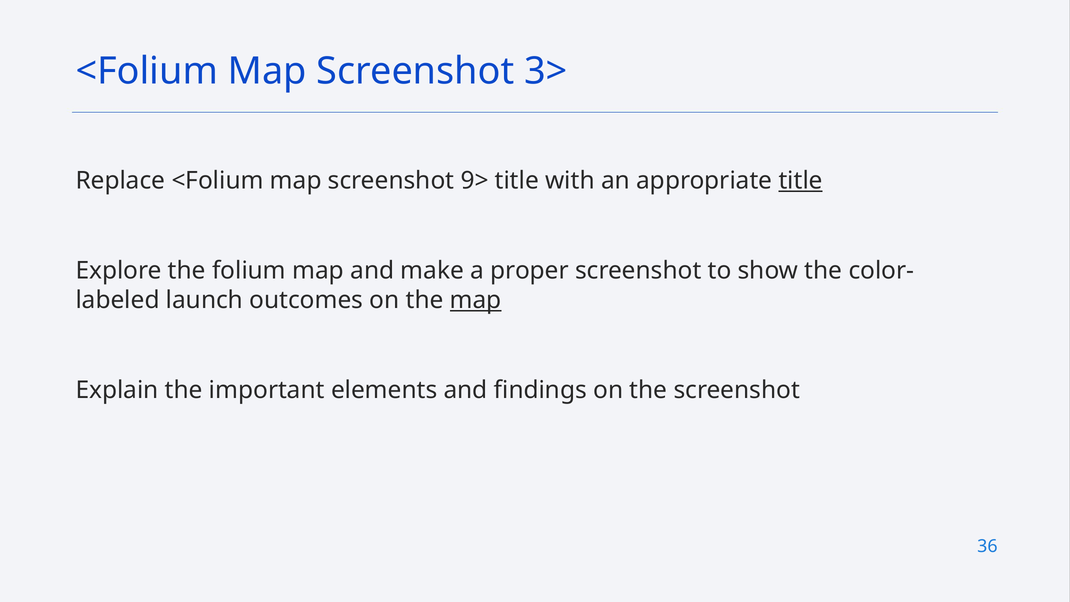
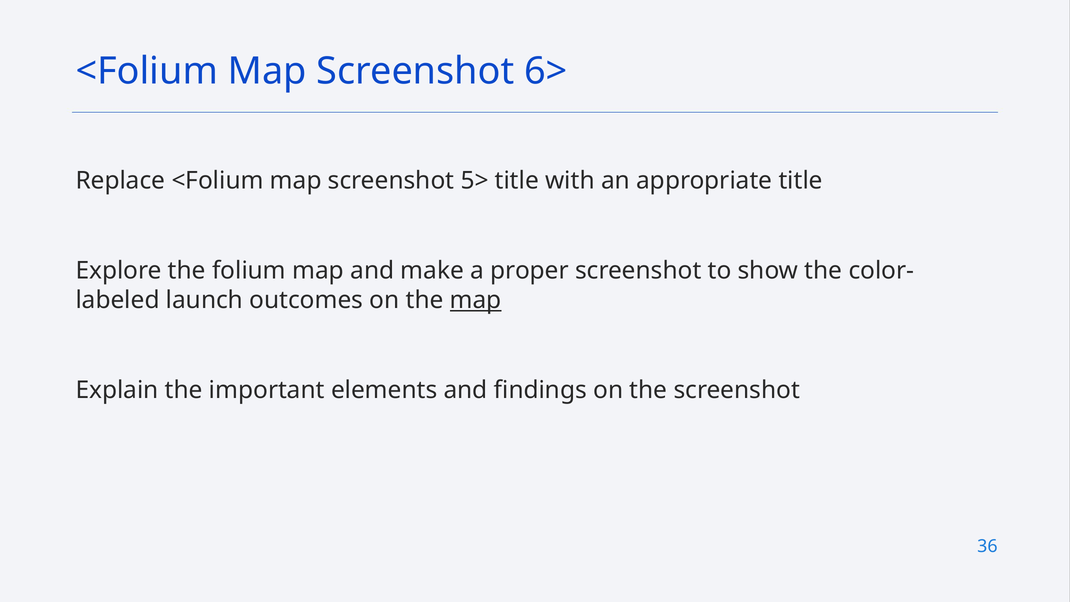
3>: 3> -> 6>
9>: 9> -> 5>
title at (801, 181) underline: present -> none
